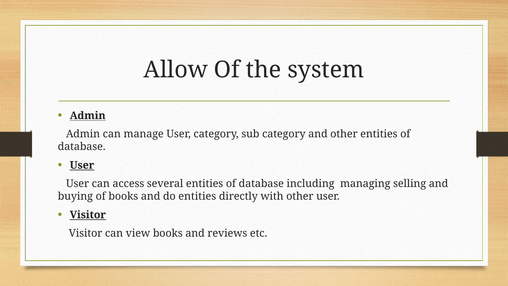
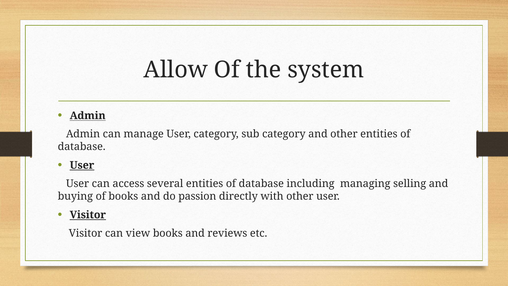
do entities: entities -> passion
